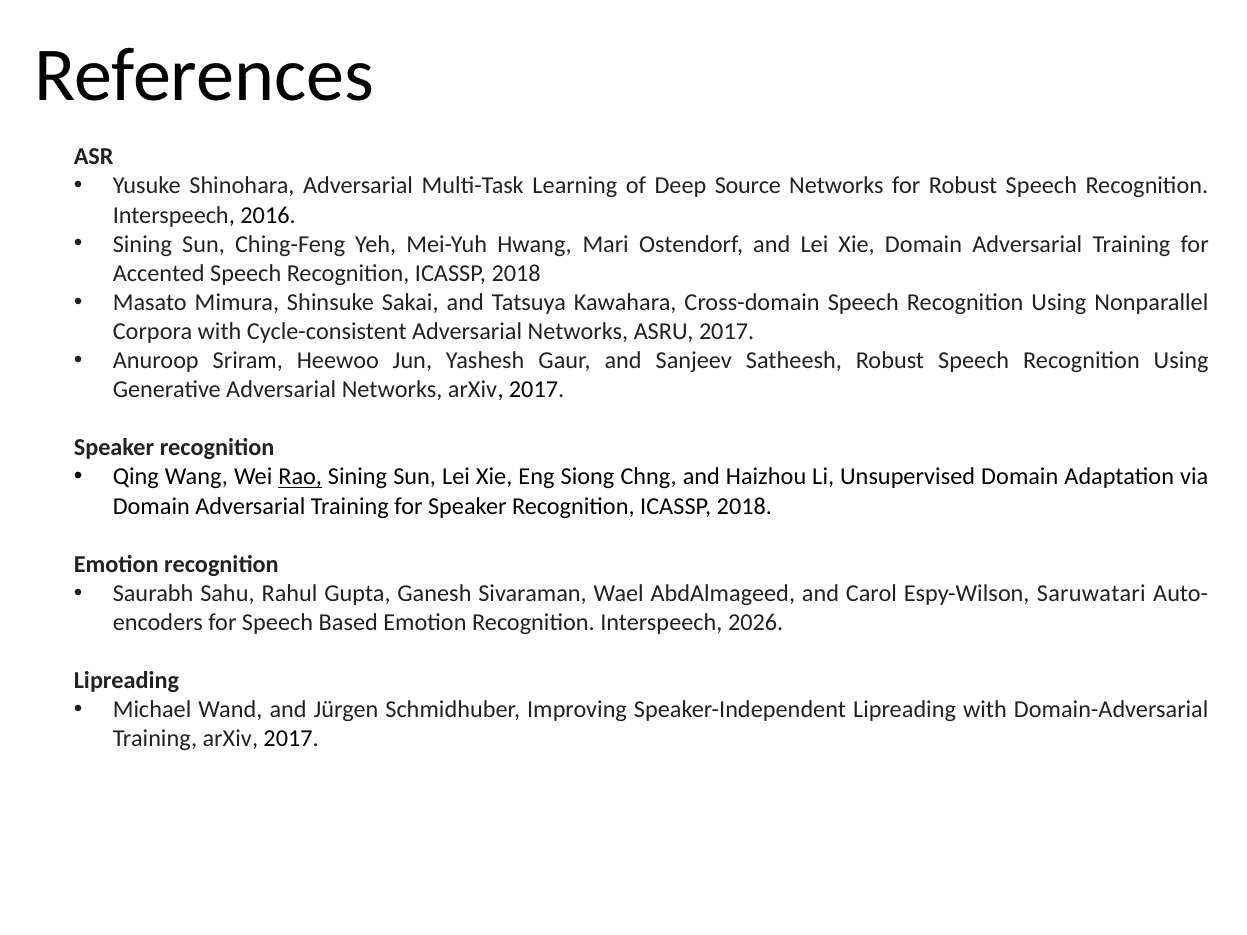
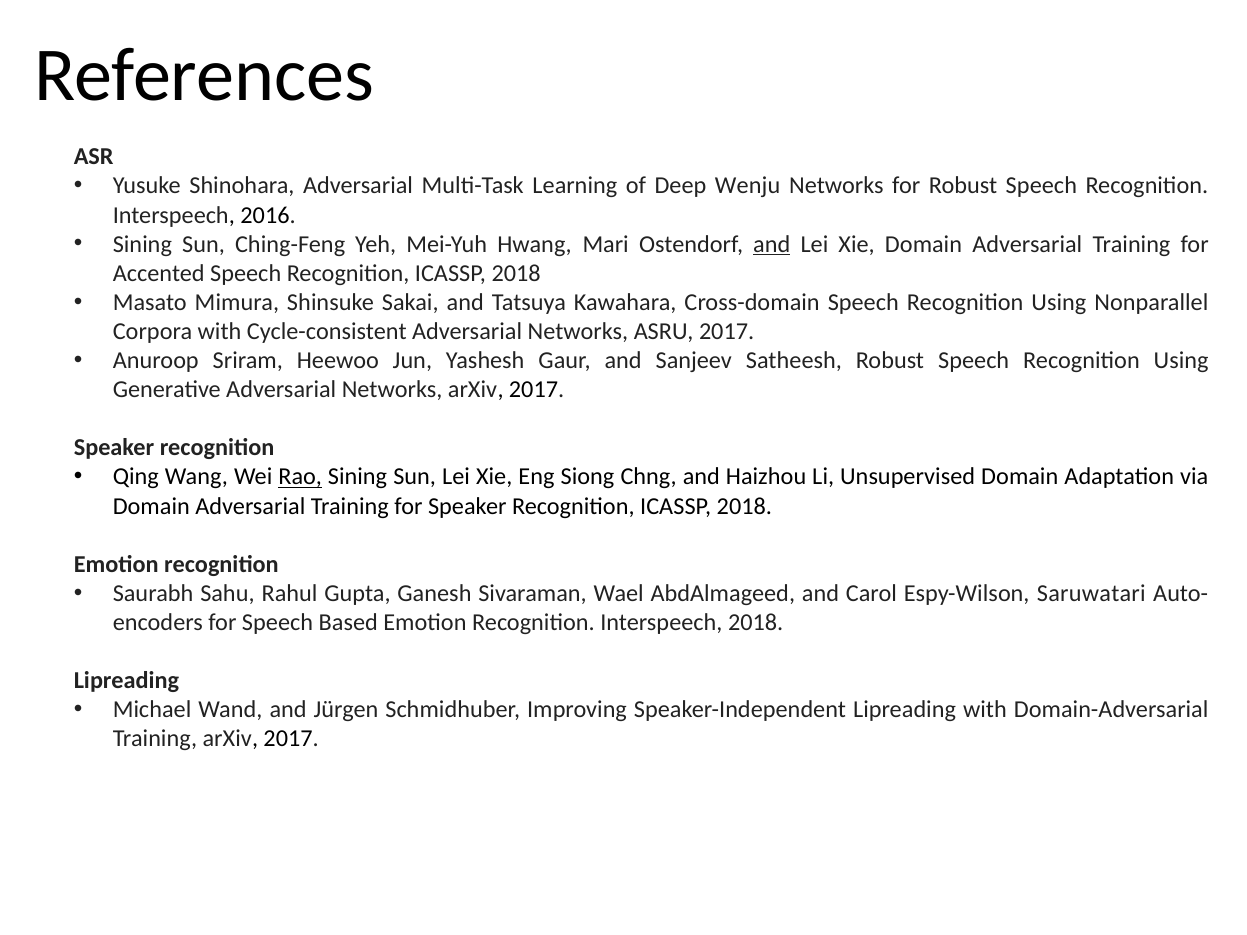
Source: Source -> Wenju
and at (772, 244) underline: none -> present
Interspeech 2026: 2026 -> 2018
